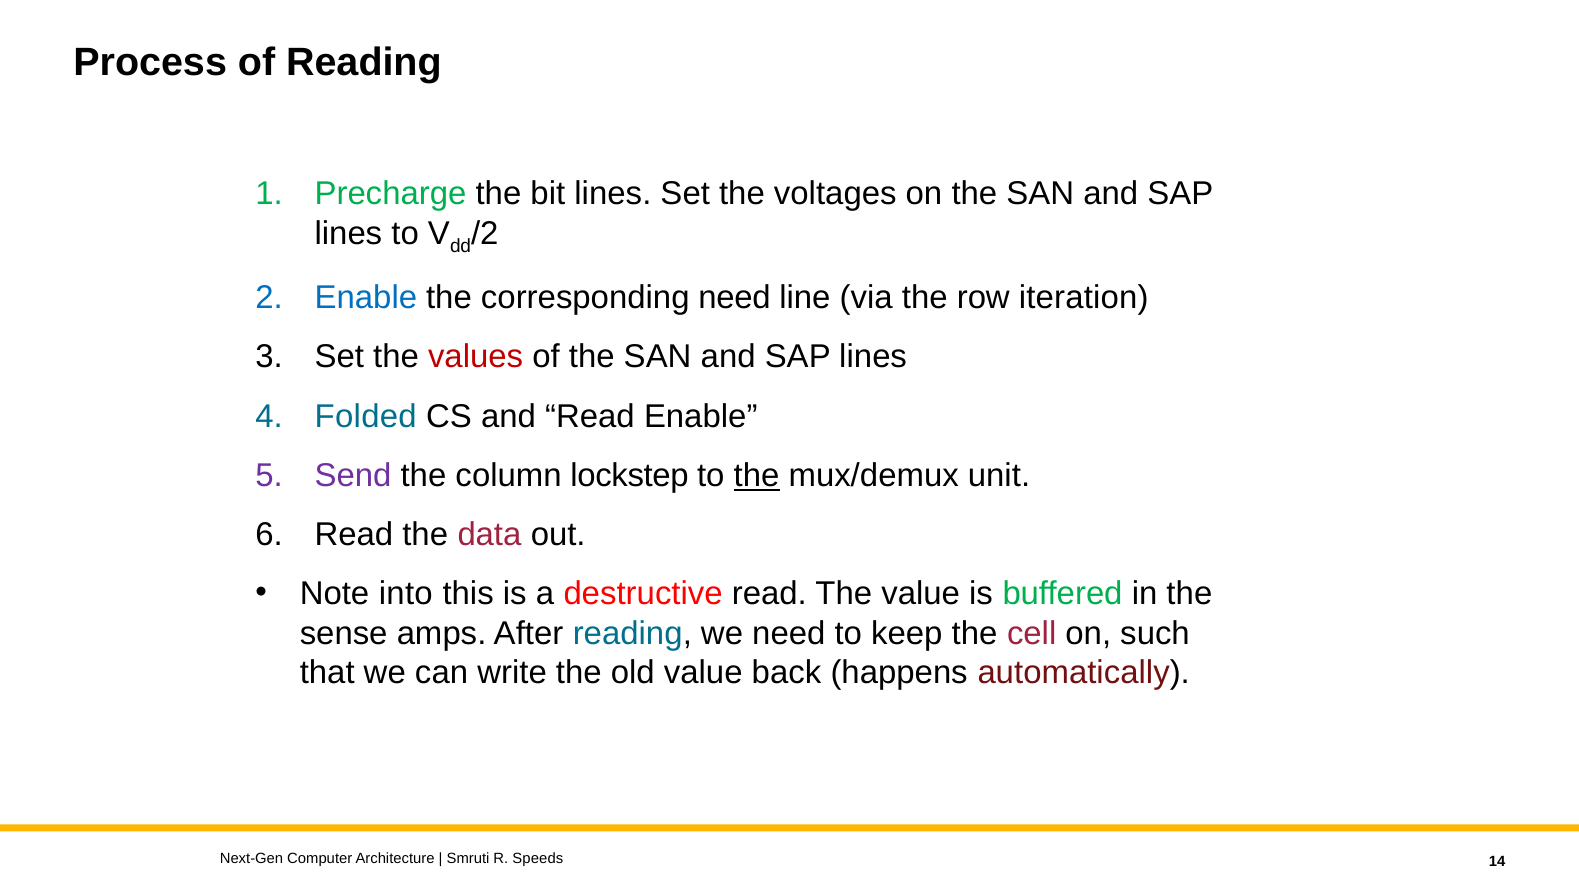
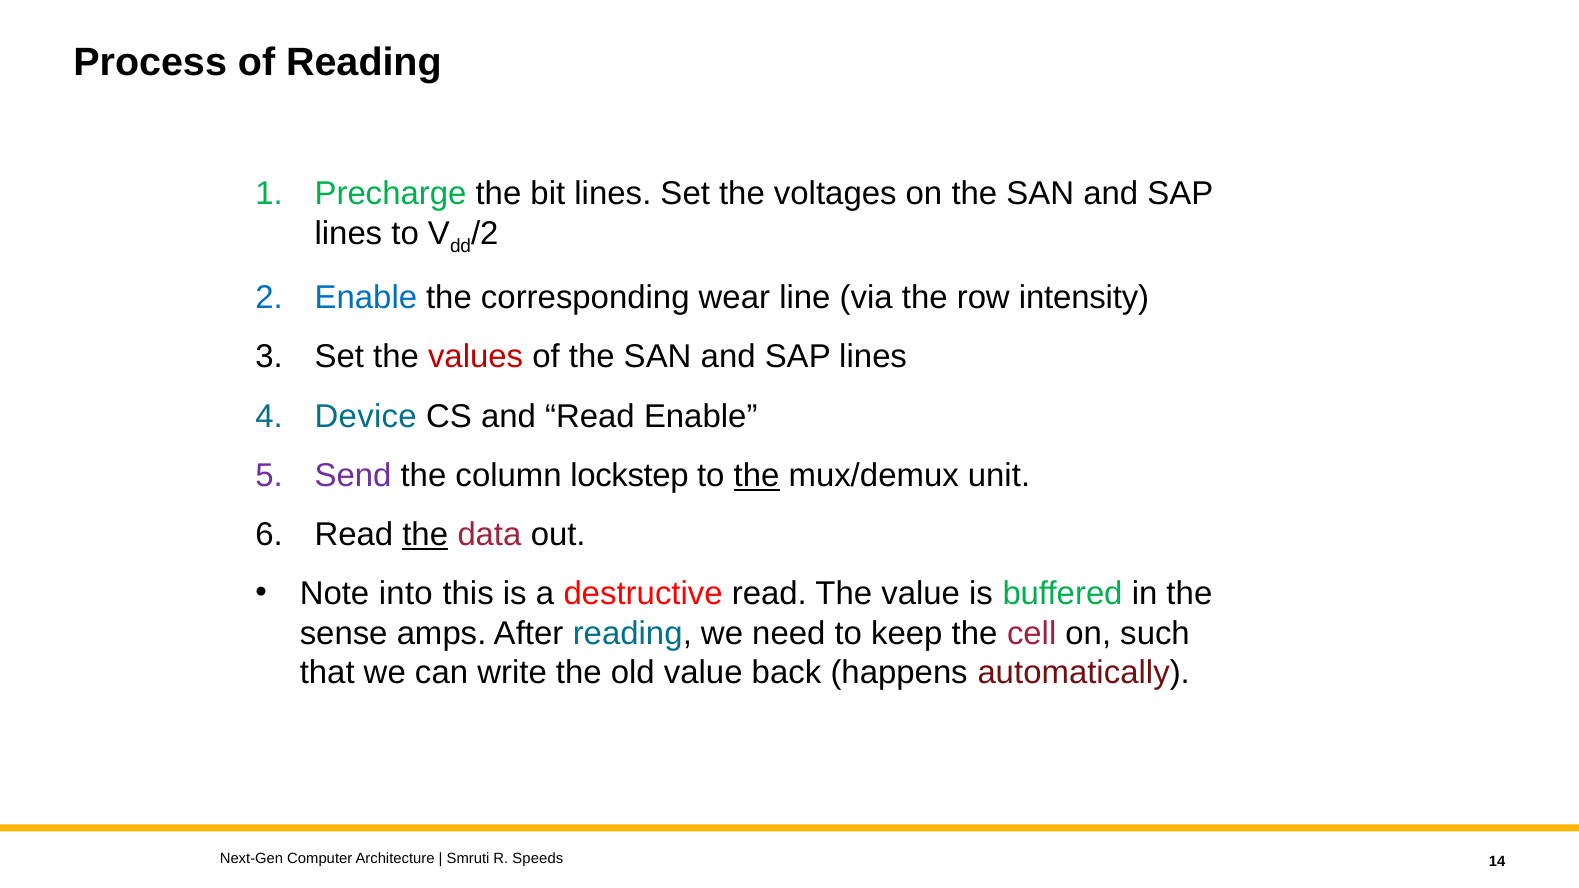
corresponding need: need -> wear
iteration: iteration -> intensity
Folded: Folded -> Device
the at (425, 535) underline: none -> present
